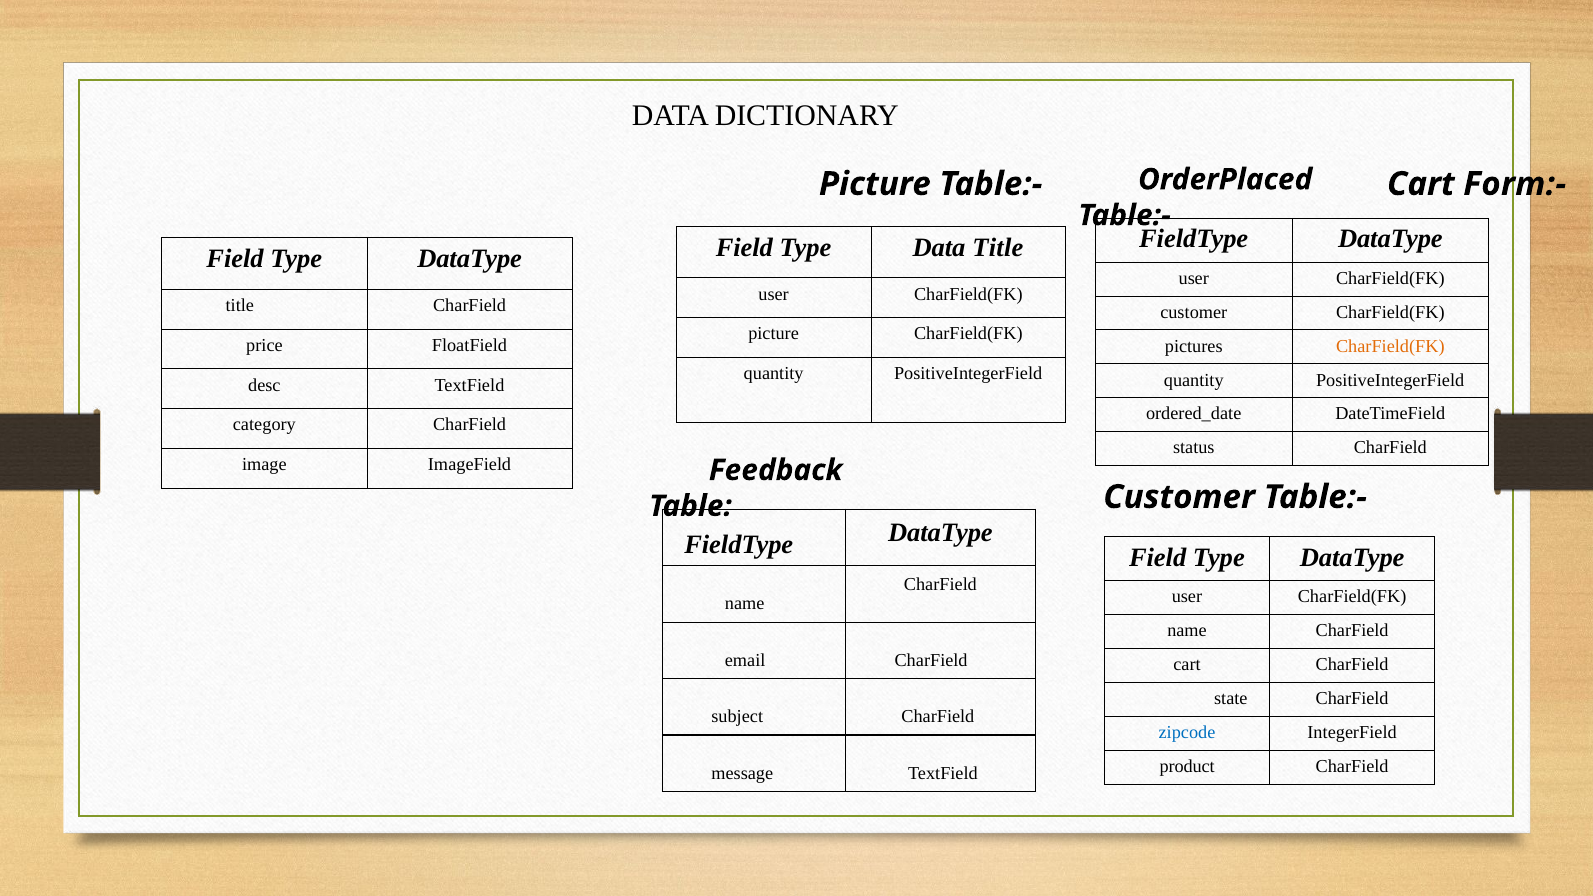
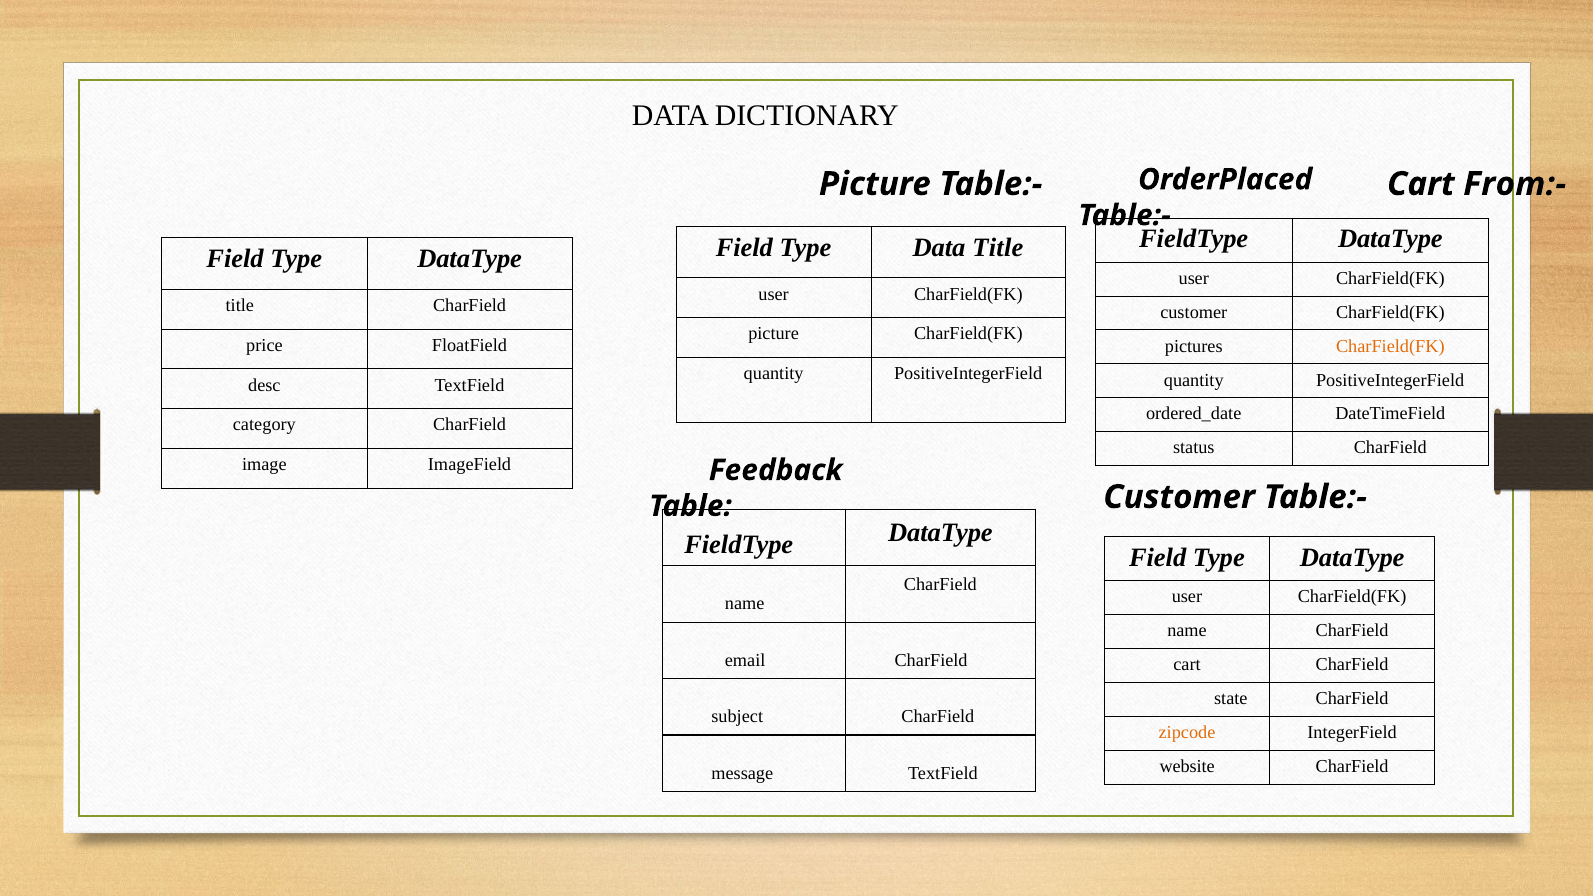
Form:-: Form:- -> From:-
zipcode colour: blue -> orange
product: product -> website
